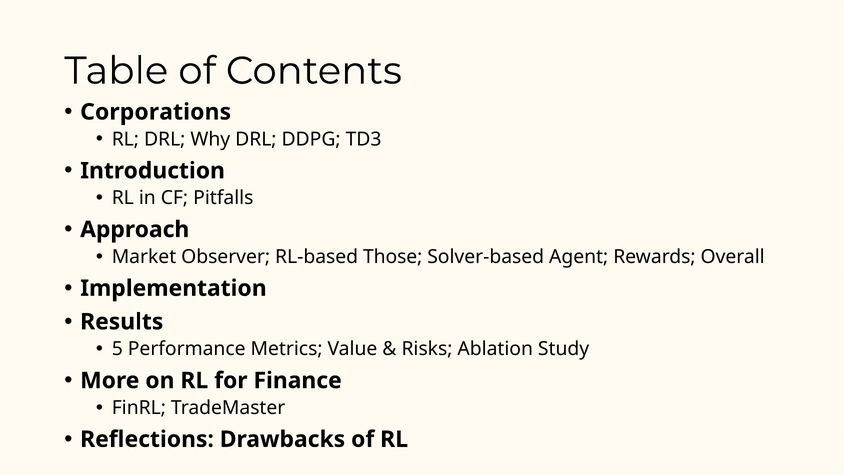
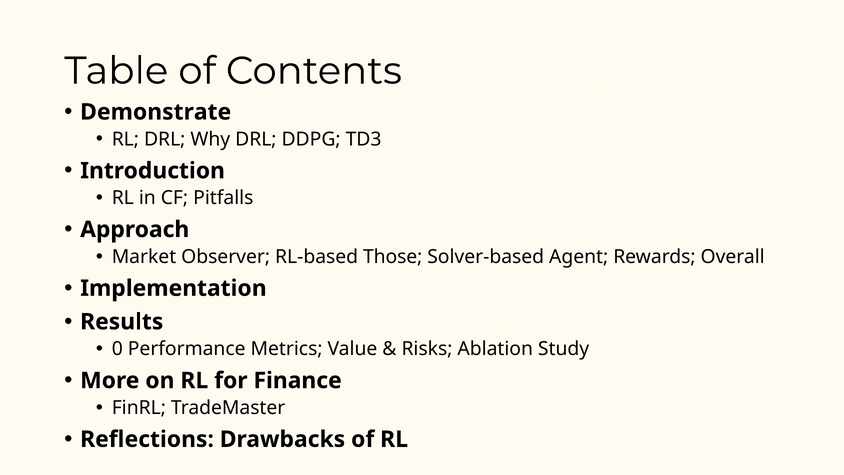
Corporations: Corporations -> Demonstrate
5: 5 -> 0
